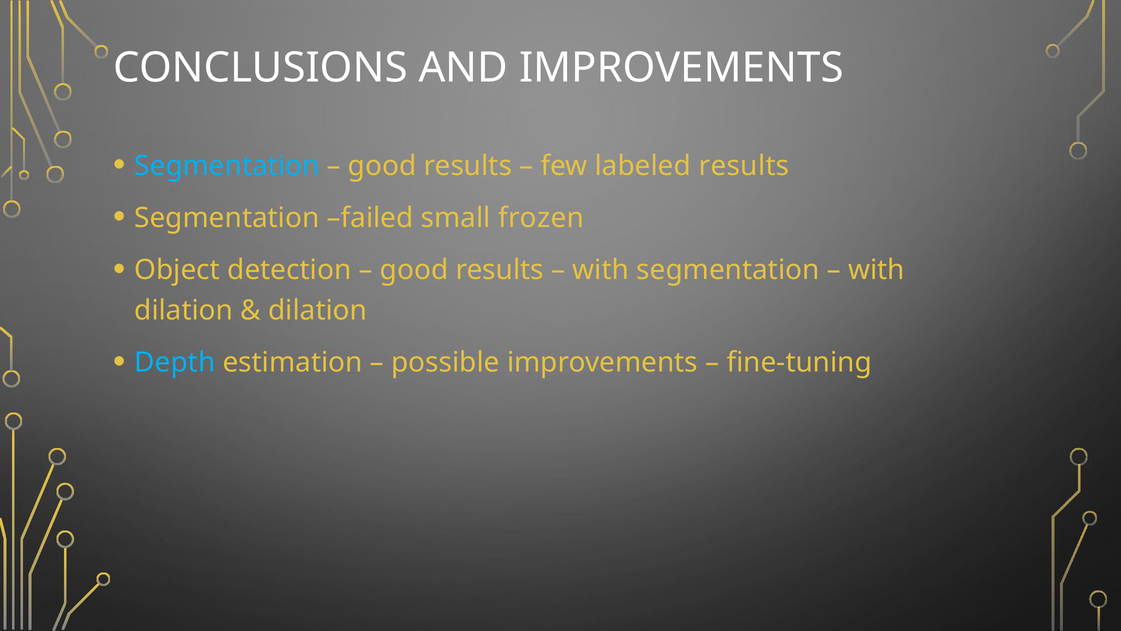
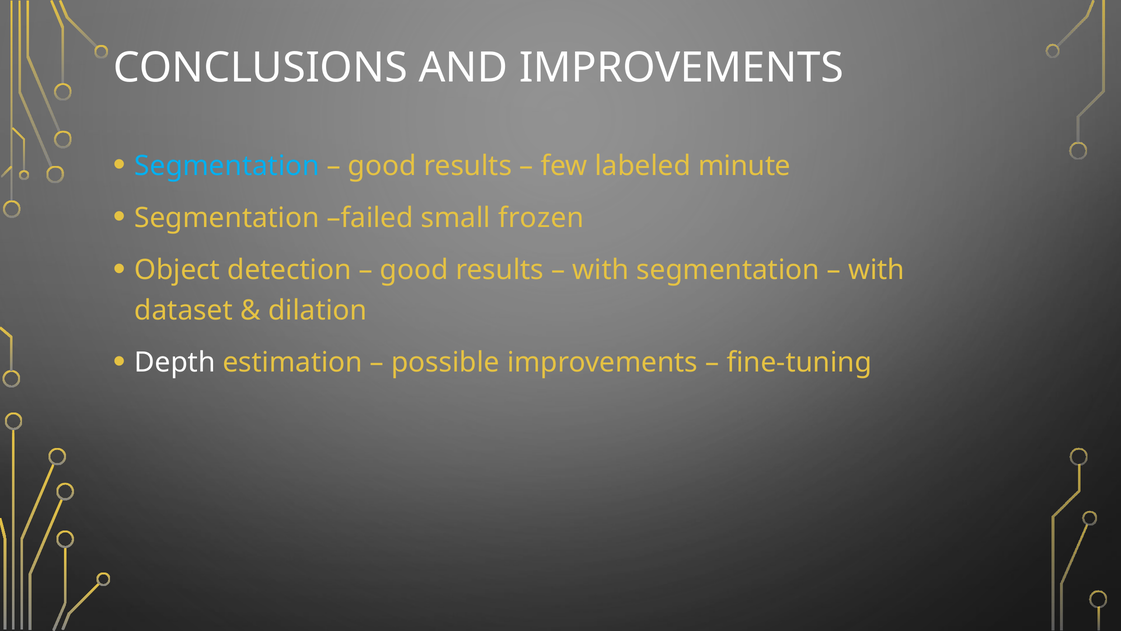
labeled results: results -> minute
dilation at (184, 310): dilation -> dataset
Depth colour: light blue -> white
